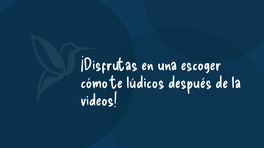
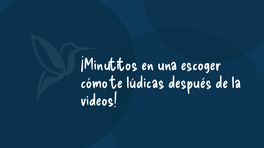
¡Disfrutas: ¡Disfrutas -> ¡Minutitos
lúdicos: lúdicos -> lúdicas
